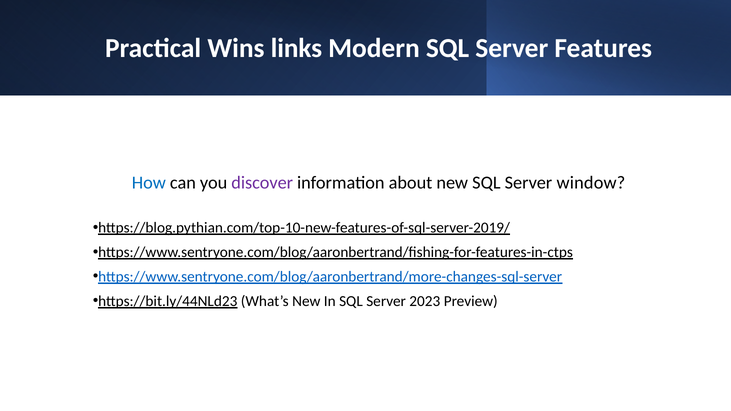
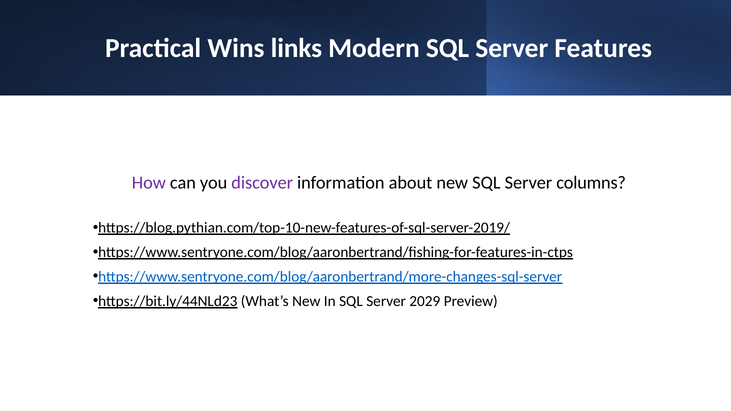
How colour: blue -> purple
window: window -> columns
2023: 2023 -> 2029
